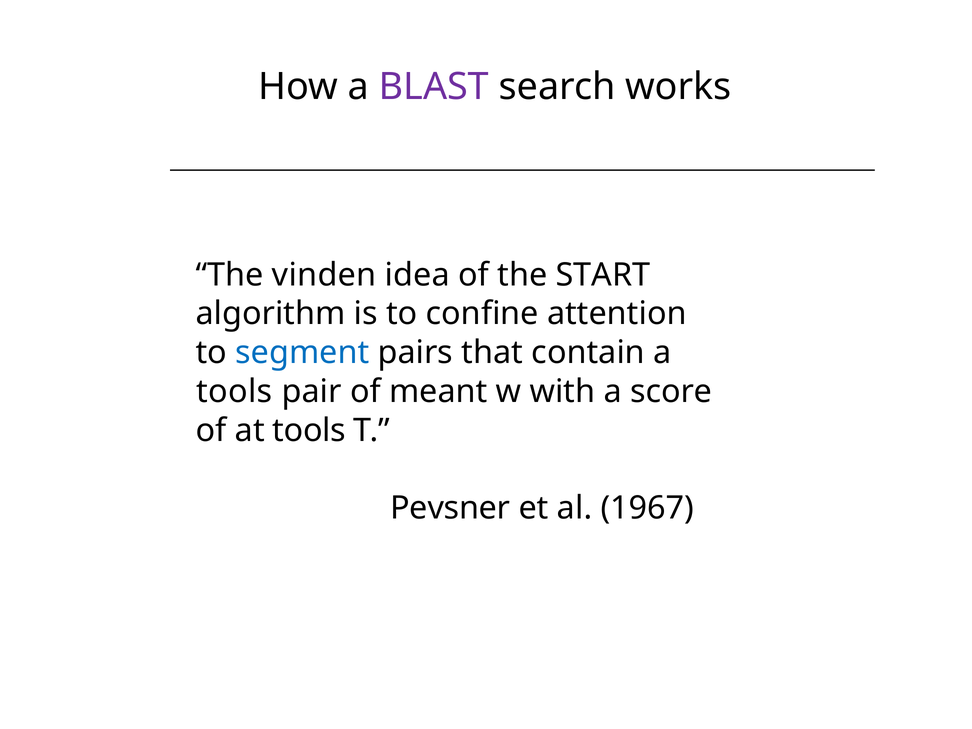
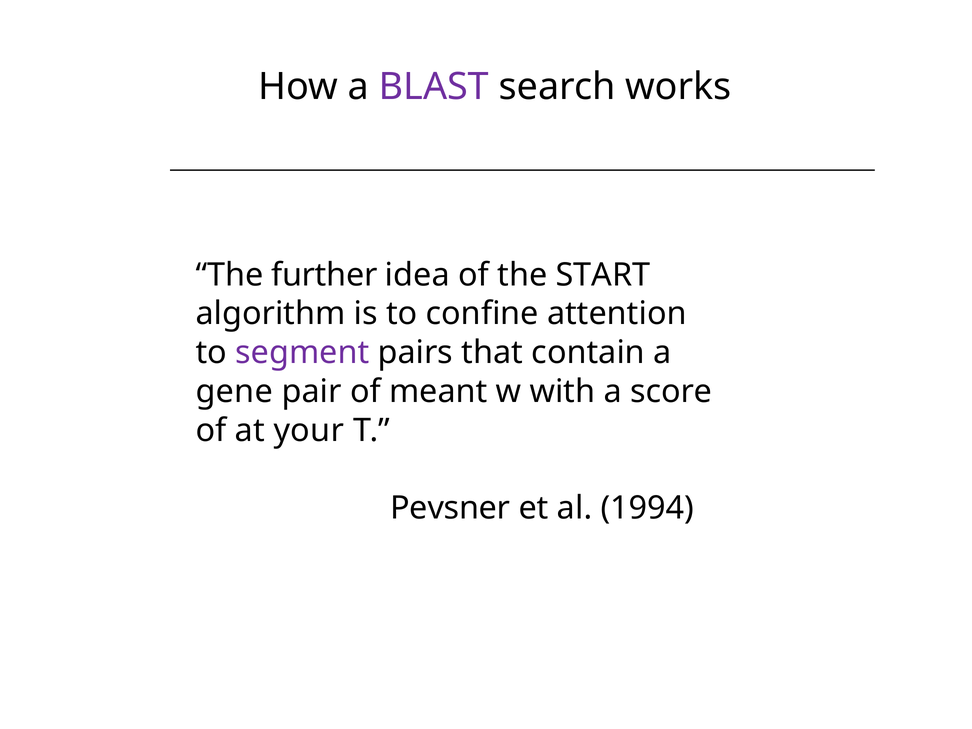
vinden: vinden -> further
segment colour: blue -> purple
tools at (234, 391): tools -> gene
at tools: tools -> your
1967: 1967 -> 1994
